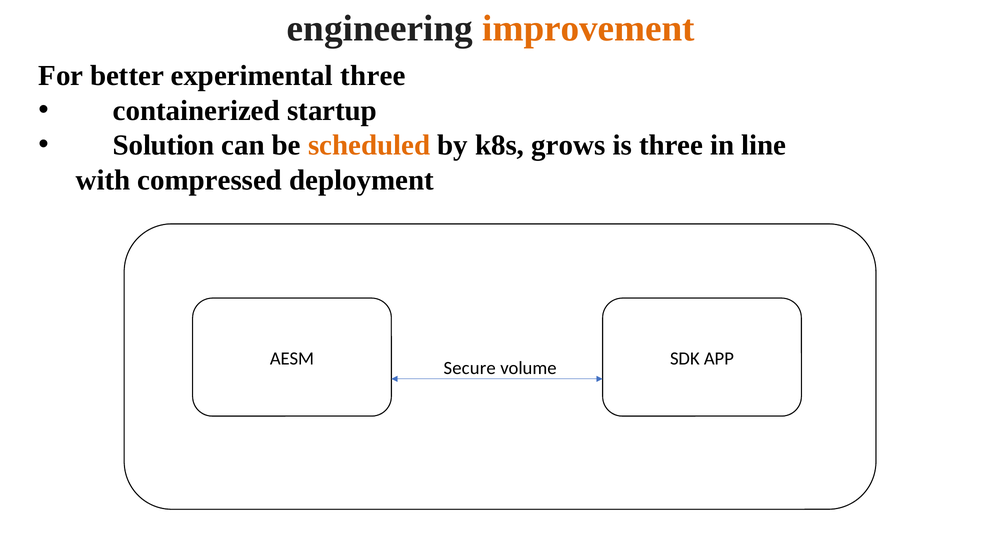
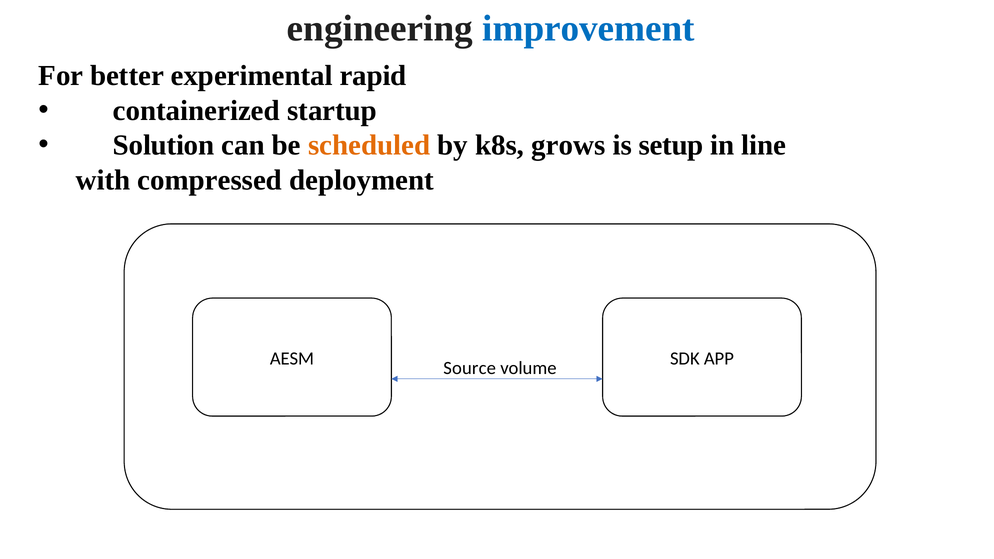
improvement colour: orange -> blue
experimental three: three -> rapid
is three: three -> setup
Secure: Secure -> Source
